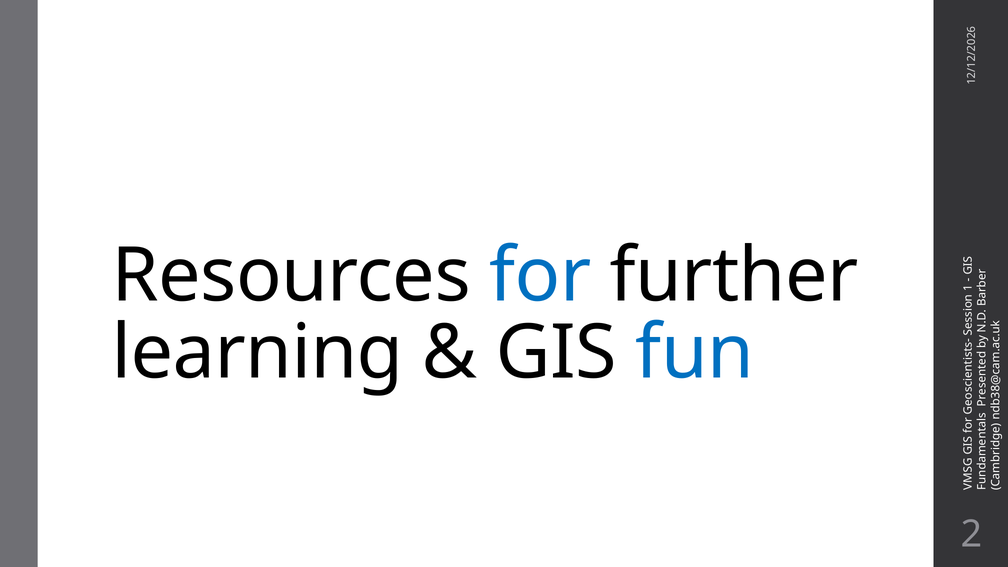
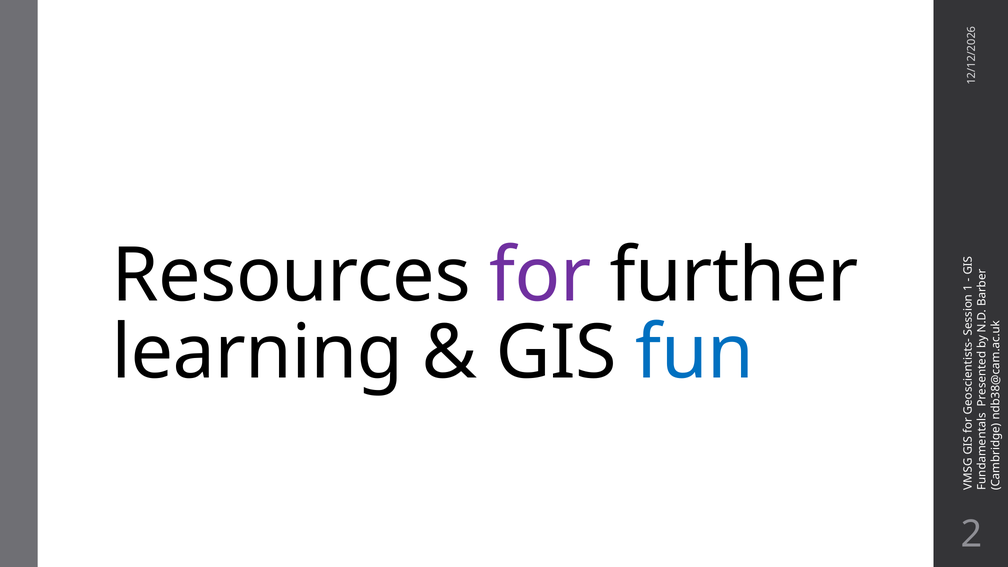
for colour: blue -> purple
